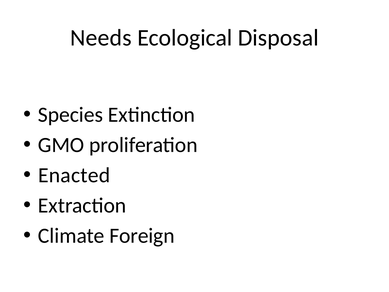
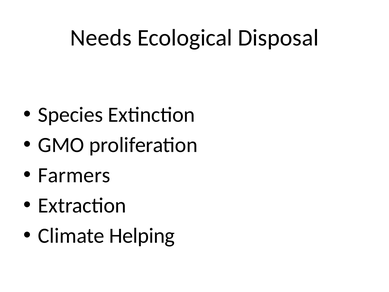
Enacted: Enacted -> Farmers
Foreign: Foreign -> Helping
